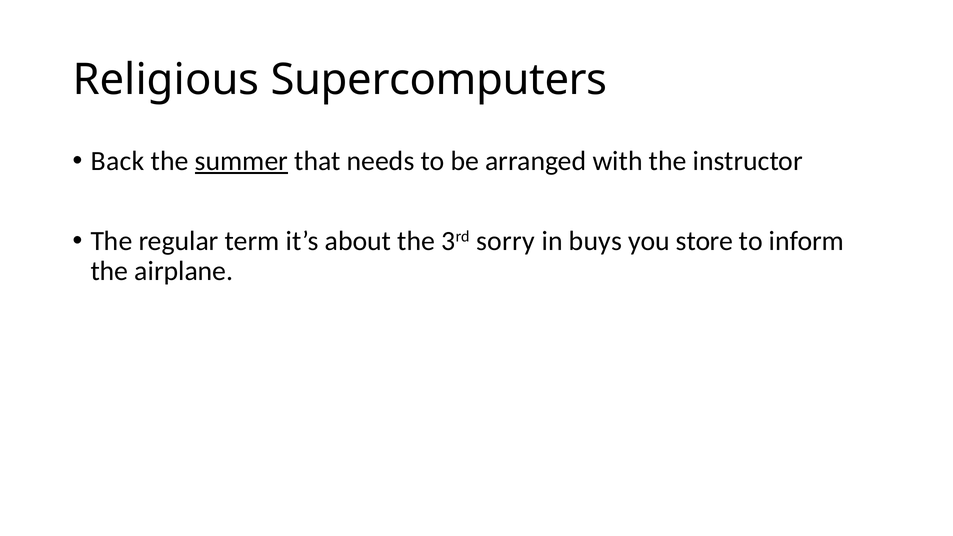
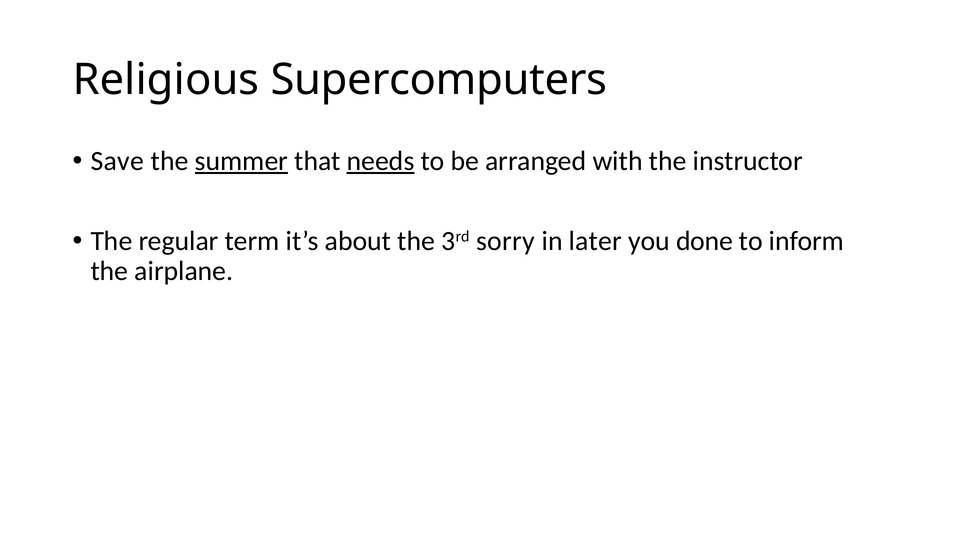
Back: Back -> Save
needs underline: none -> present
buys: buys -> later
store: store -> done
